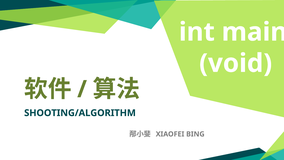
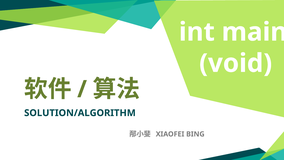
SHOOTING/ALGORITHM: SHOOTING/ALGORITHM -> SOLUTION/ALGORITHM
